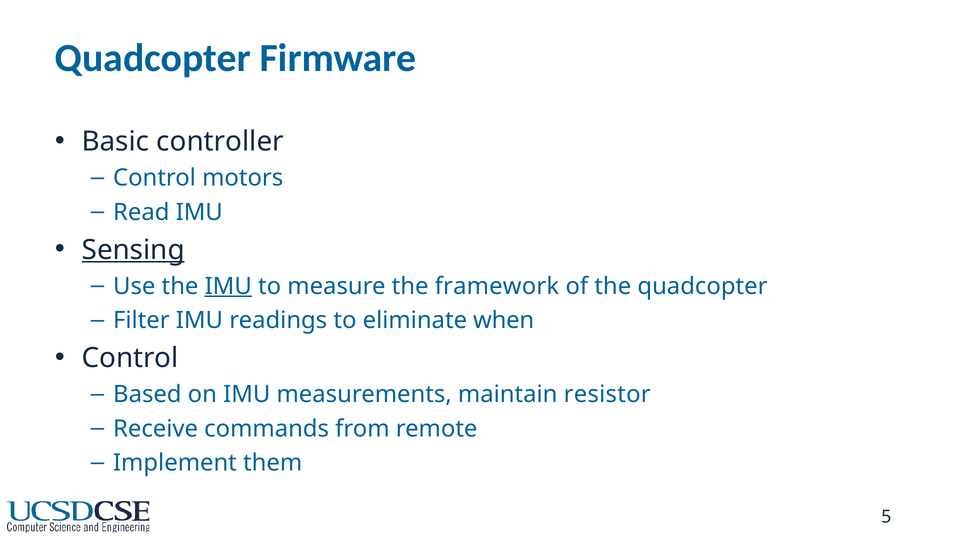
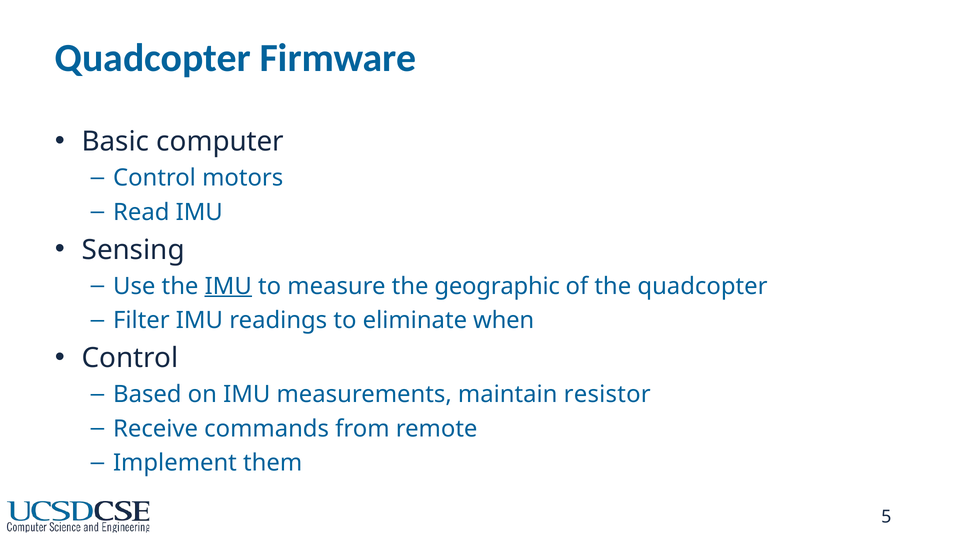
controller: controller -> computer
Sensing underline: present -> none
framework: framework -> geographic
